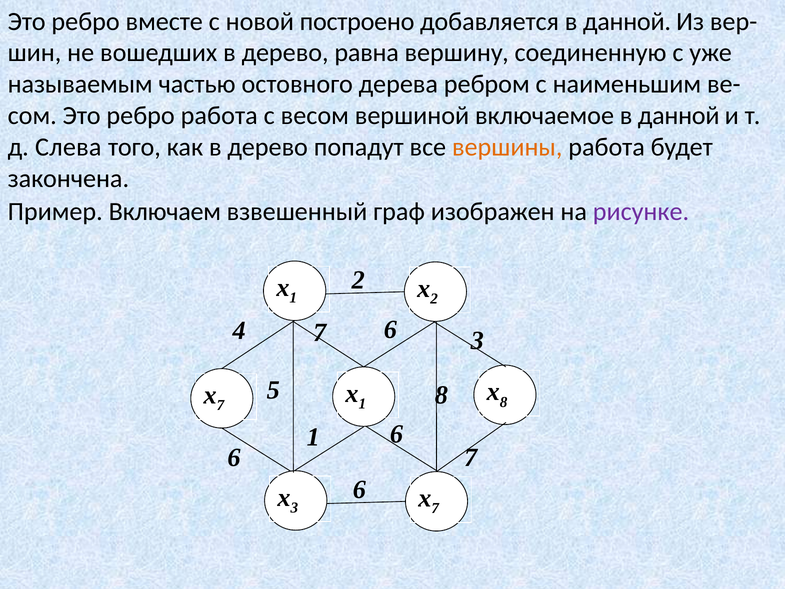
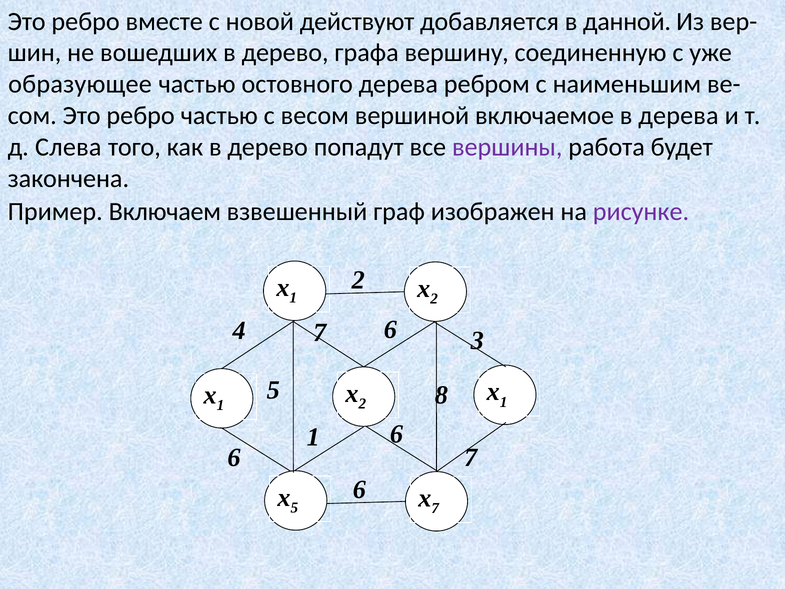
построено: построено -> действуют
равна: равна -> графа
называемым: называемым -> образующее
ребро работа: работа -> частью
данной at (679, 116): данной -> дерева
вершины colour: orange -> purple
8 at (504, 402): 8 -> 1
1 at (362, 404): 1 -> 2
7 at (220, 405): 7 -> 1
3 at (294, 507): 3 -> 5
